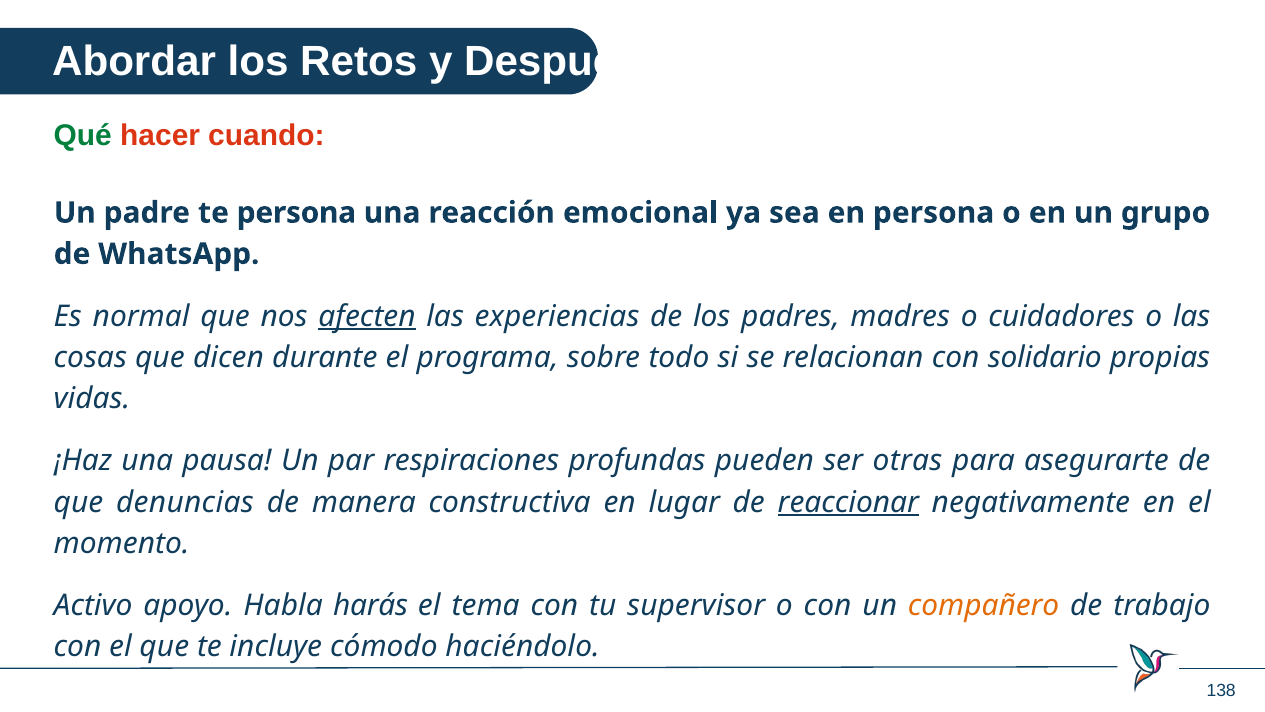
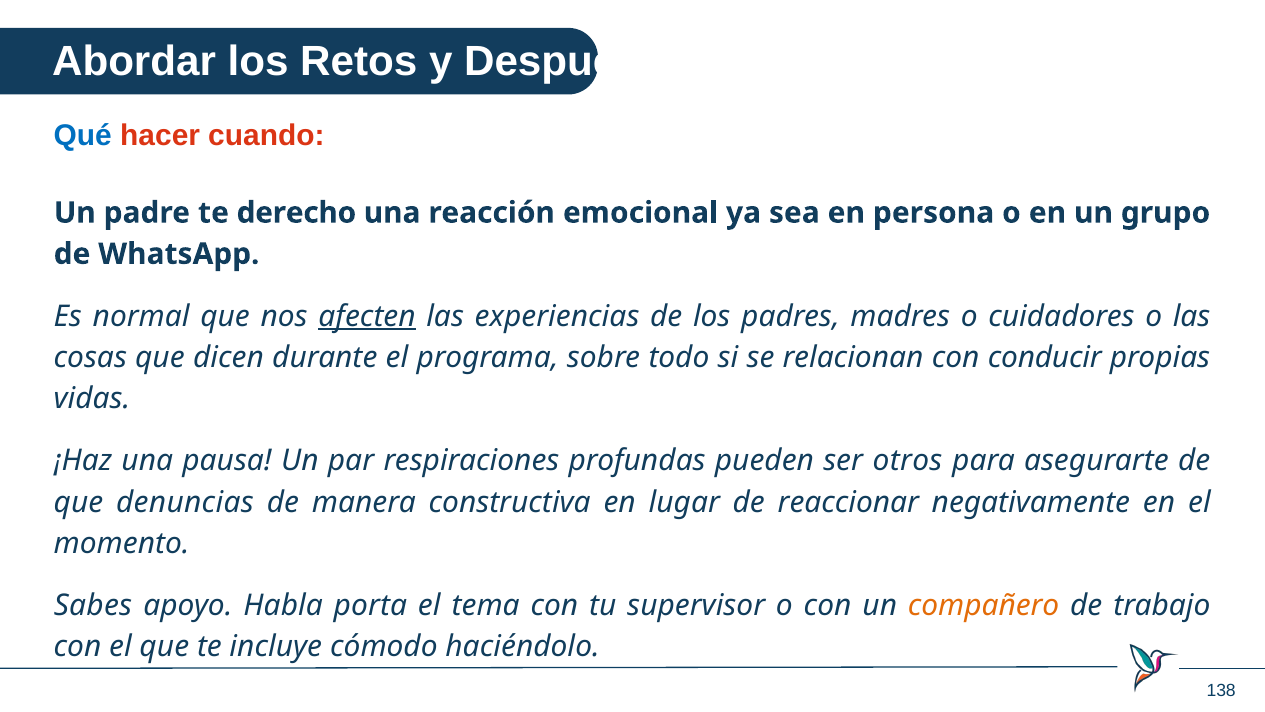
Qué colour: green -> blue
te persona: persona -> derecho
solidario: solidario -> conducir
otras: otras -> otros
reaccionar underline: present -> none
Activo: Activo -> Sabes
harás: harás -> porta
